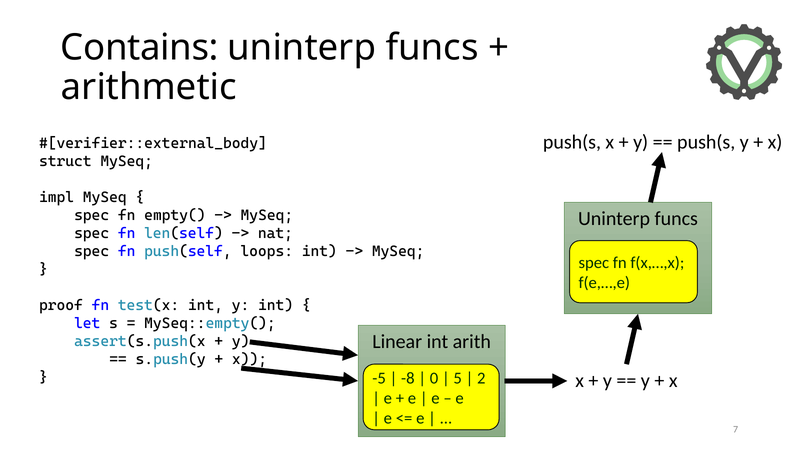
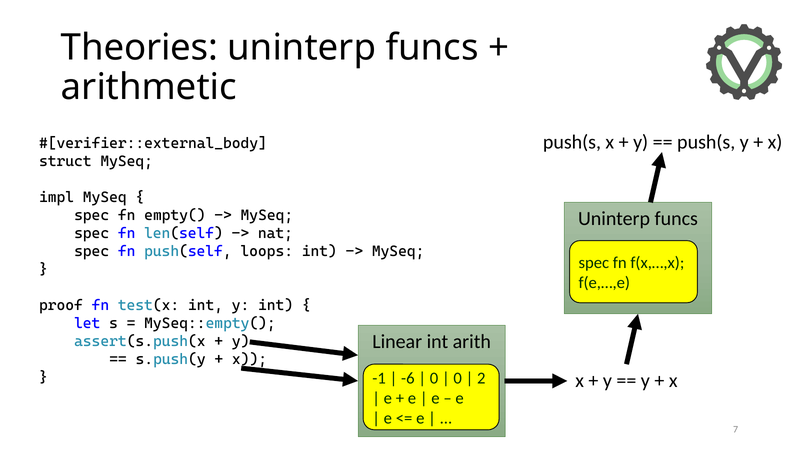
Contains: Contains -> Theories
-5: -5 -> -1
-8: -8 -> -6
5 at (458, 378): 5 -> 0
